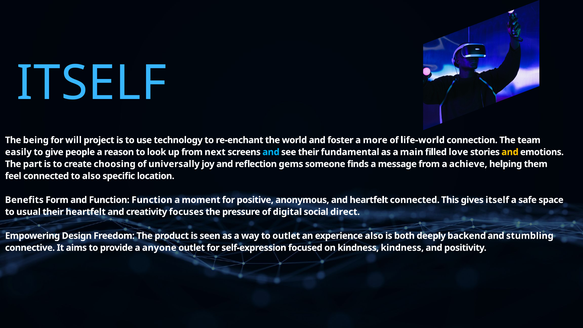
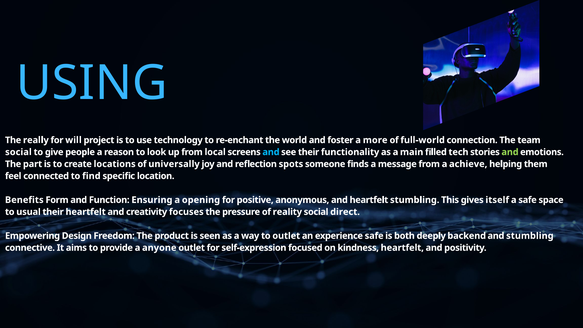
ITSELF at (92, 83): ITSELF -> USING
being: being -> really
life-world: life-world -> full-world
easily at (18, 152): easily -> social
next: next -> local
fundamental: fundamental -> functionality
love: love -> tech
and at (510, 152) colour: yellow -> light green
choosing: choosing -> locations
gems: gems -> spots
to also: also -> find
Function Function: Function -> Ensuring
moment: moment -> opening
heartfelt connected: connected -> stumbling
digital: digital -> reality
experience also: also -> safe
kindness kindness: kindness -> heartfelt
